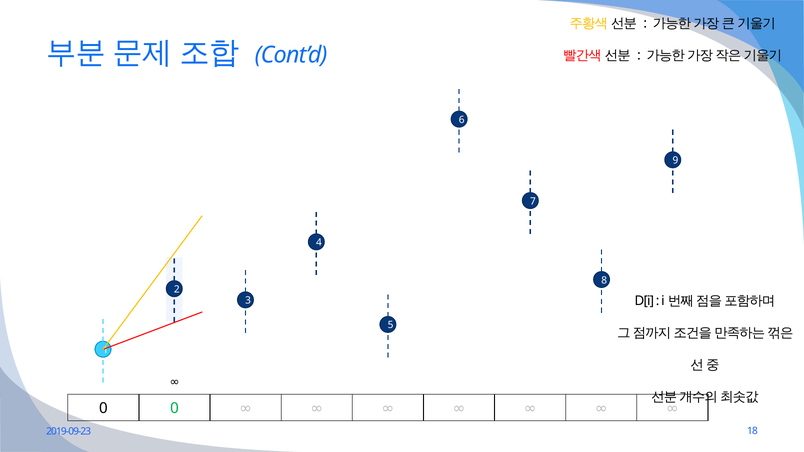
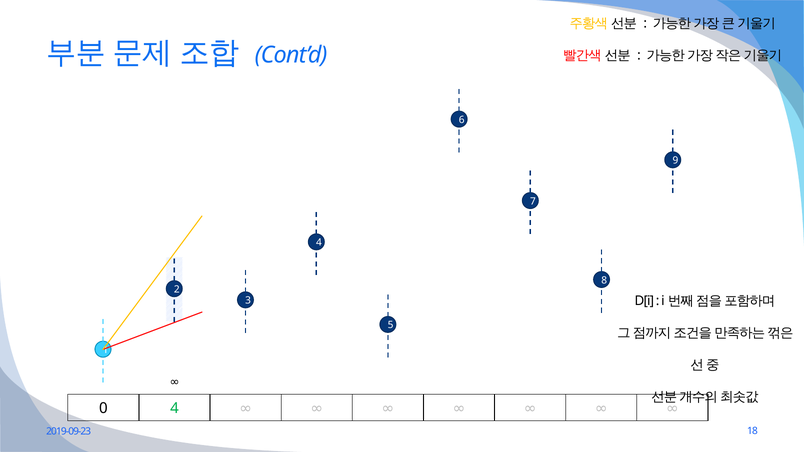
0 0: 0 -> 4
